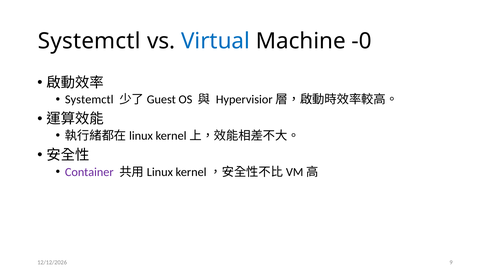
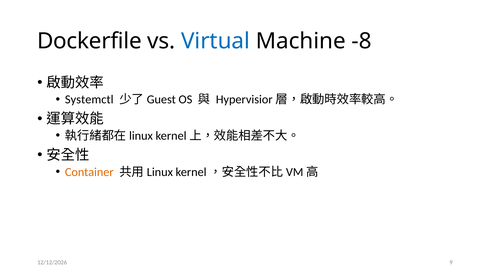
Systemctl at (89, 41): Systemctl -> Dockerfile
-0: -0 -> -8
Container colour: purple -> orange
